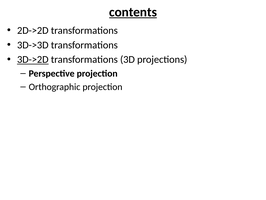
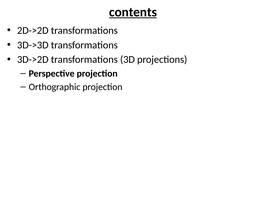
3D->2D underline: present -> none
